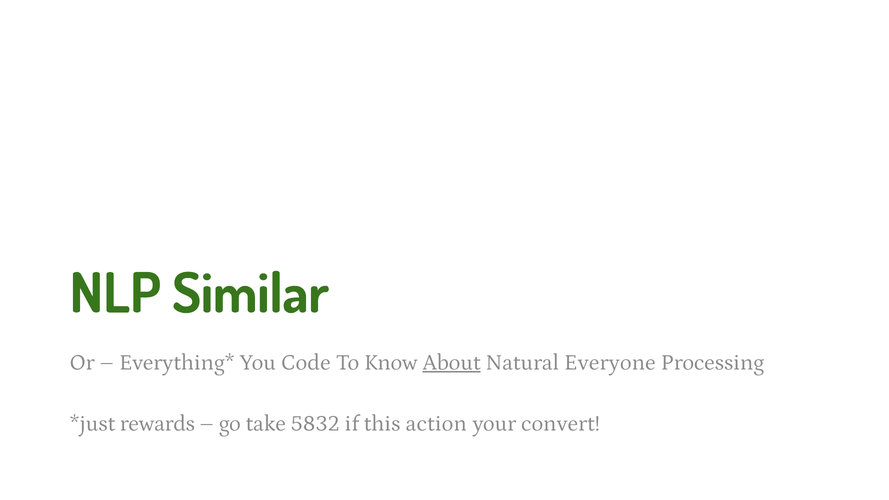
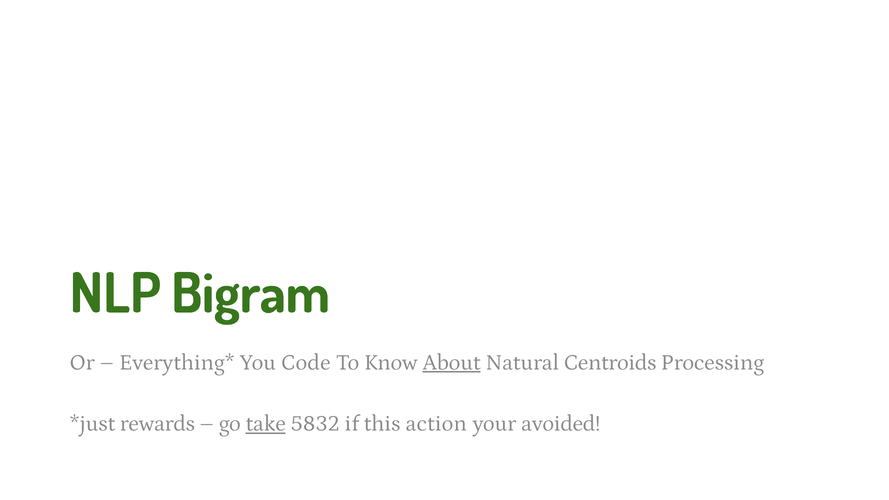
Similar: Similar -> Bigram
Everyone: Everyone -> Centroids
take underline: none -> present
convert: convert -> avoided
